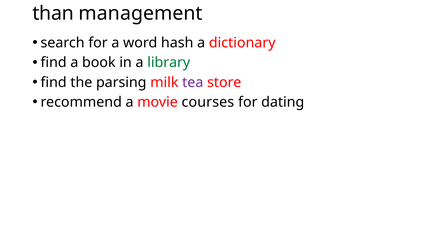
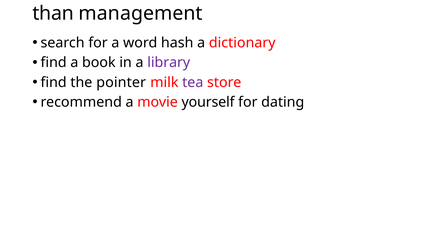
library colour: green -> purple
parsing: parsing -> pointer
courses: courses -> yourself
